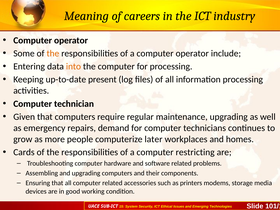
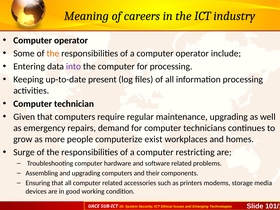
into colour: orange -> purple
later: later -> exist
Cards: Cards -> Surge
